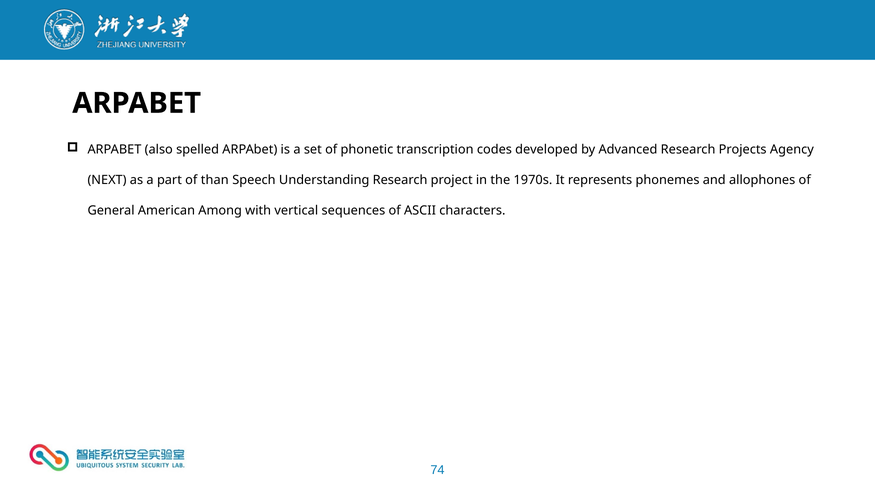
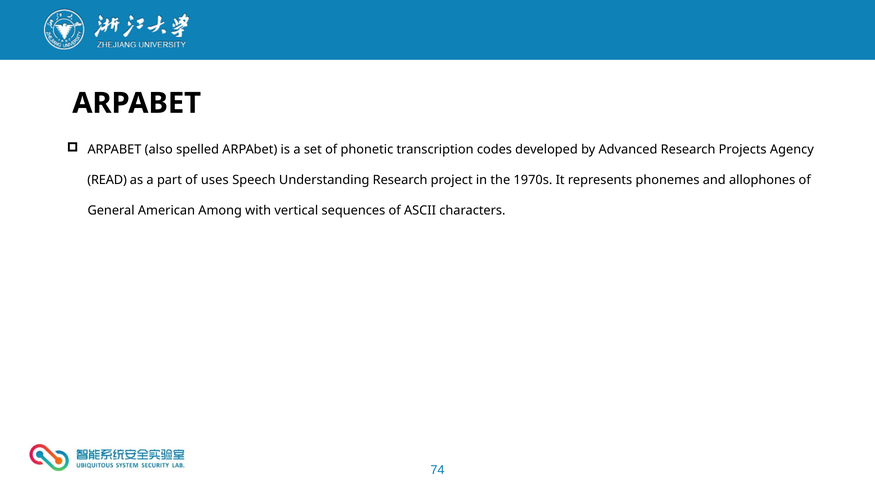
NEXT: NEXT -> READ
than: than -> uses
